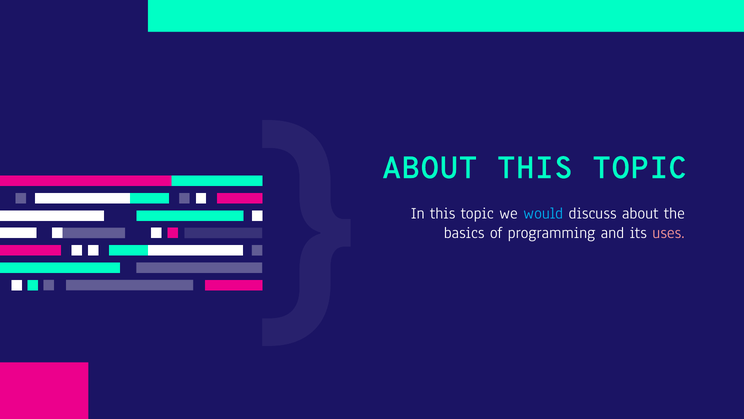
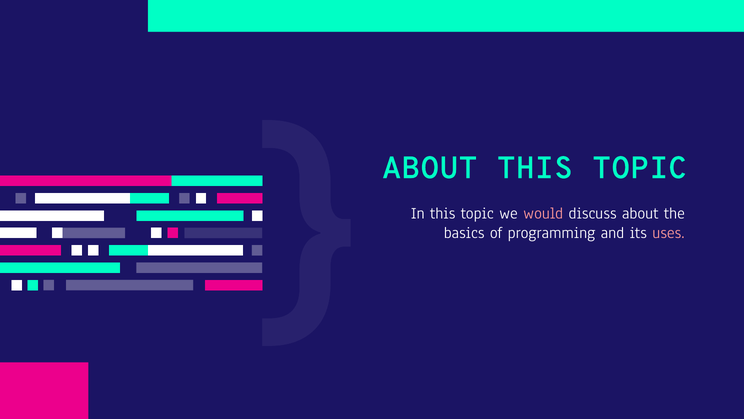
would colour: light blue -> pink
